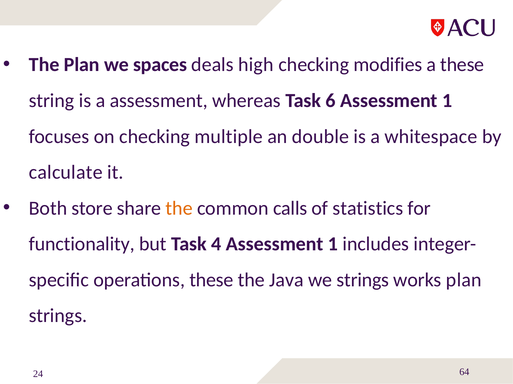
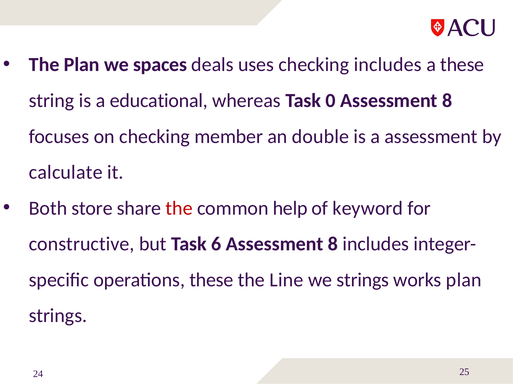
high: high -> uses
checking modifies: modifies -> includes
a assessment: assessment -> educational
6: 6 -> 0
1 at (447, 101): 1 -> 8
multiple: multiple -> member
a whitespace: whitespace -> assessment
the at (179, 209) colour: orange -> red
calls: calls -> help
statistics: statistics -> keyword
functionality: functionality -> constructive
4: 4 -> 6
1 at (333, 245): 1 -> 8
Java: Java -> Line
64: 64 -> 25
